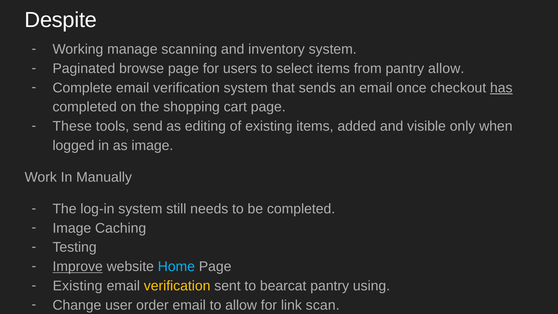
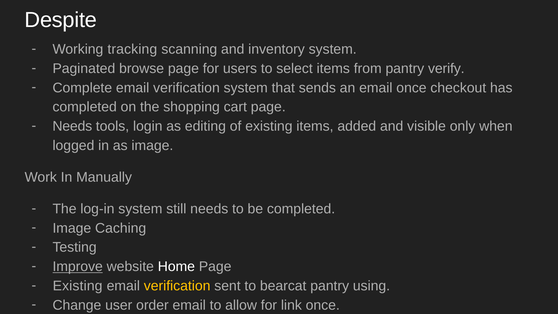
manage: manage -> tracking
pantry allow: allow -> verify
has underline: present -> none
These at (72, 126): These -> Needs
send: send -> login
Home colour: light blue -> white
link scan: scan -> once
